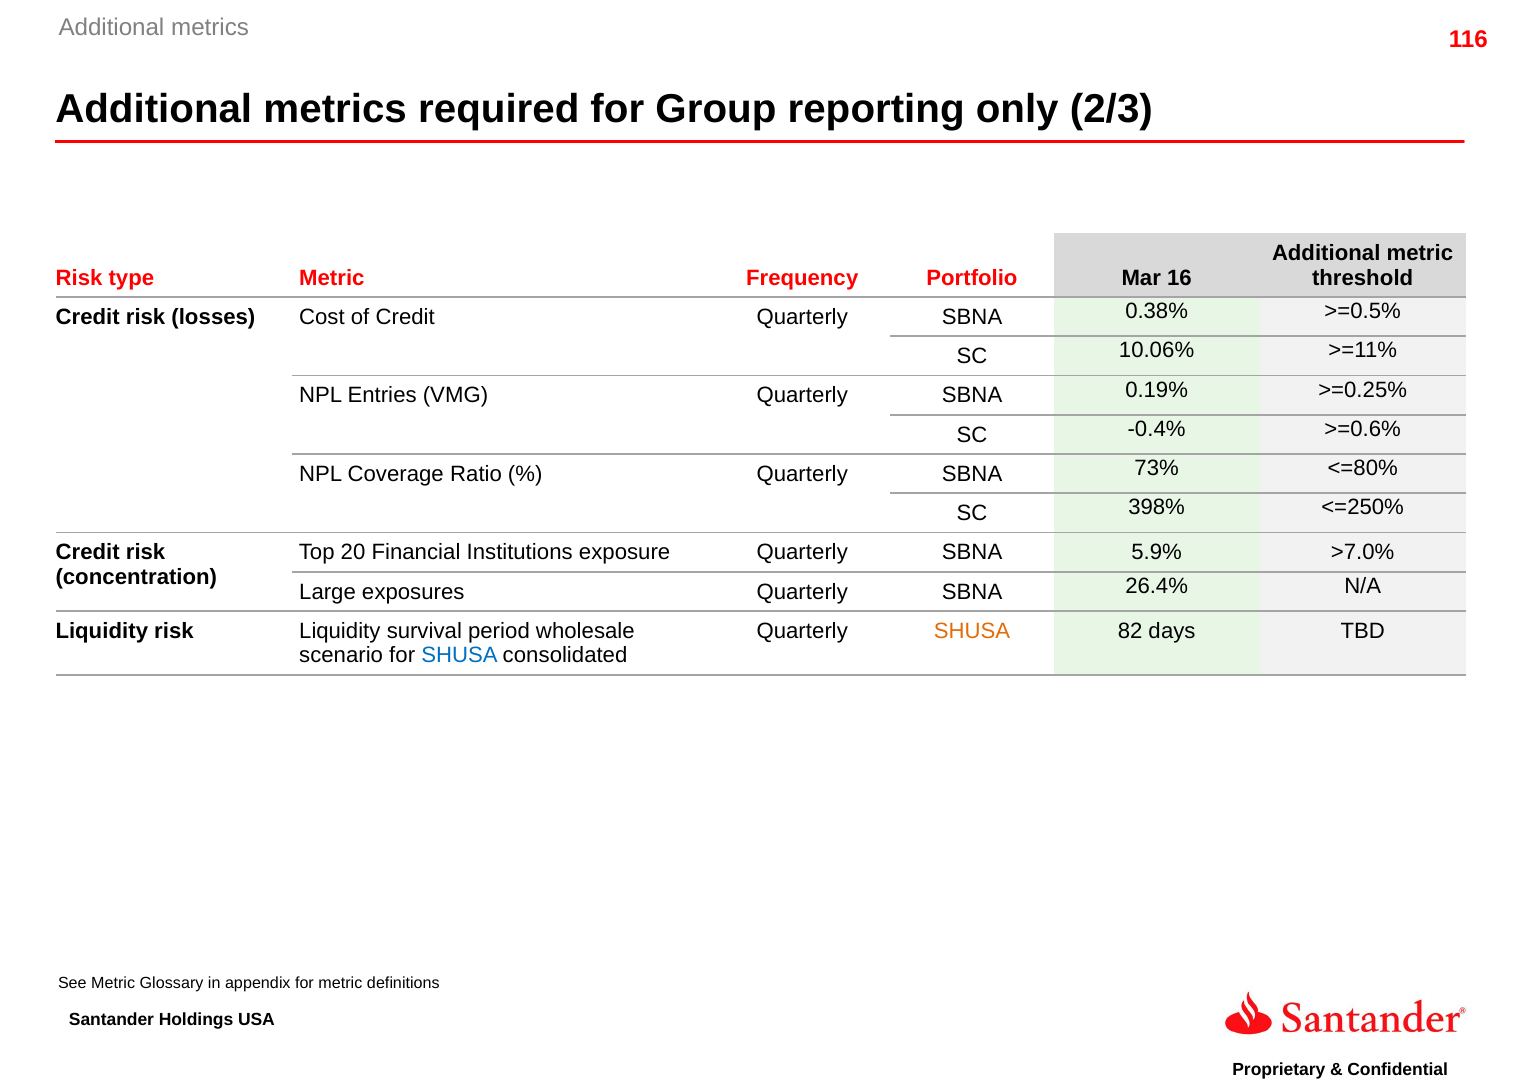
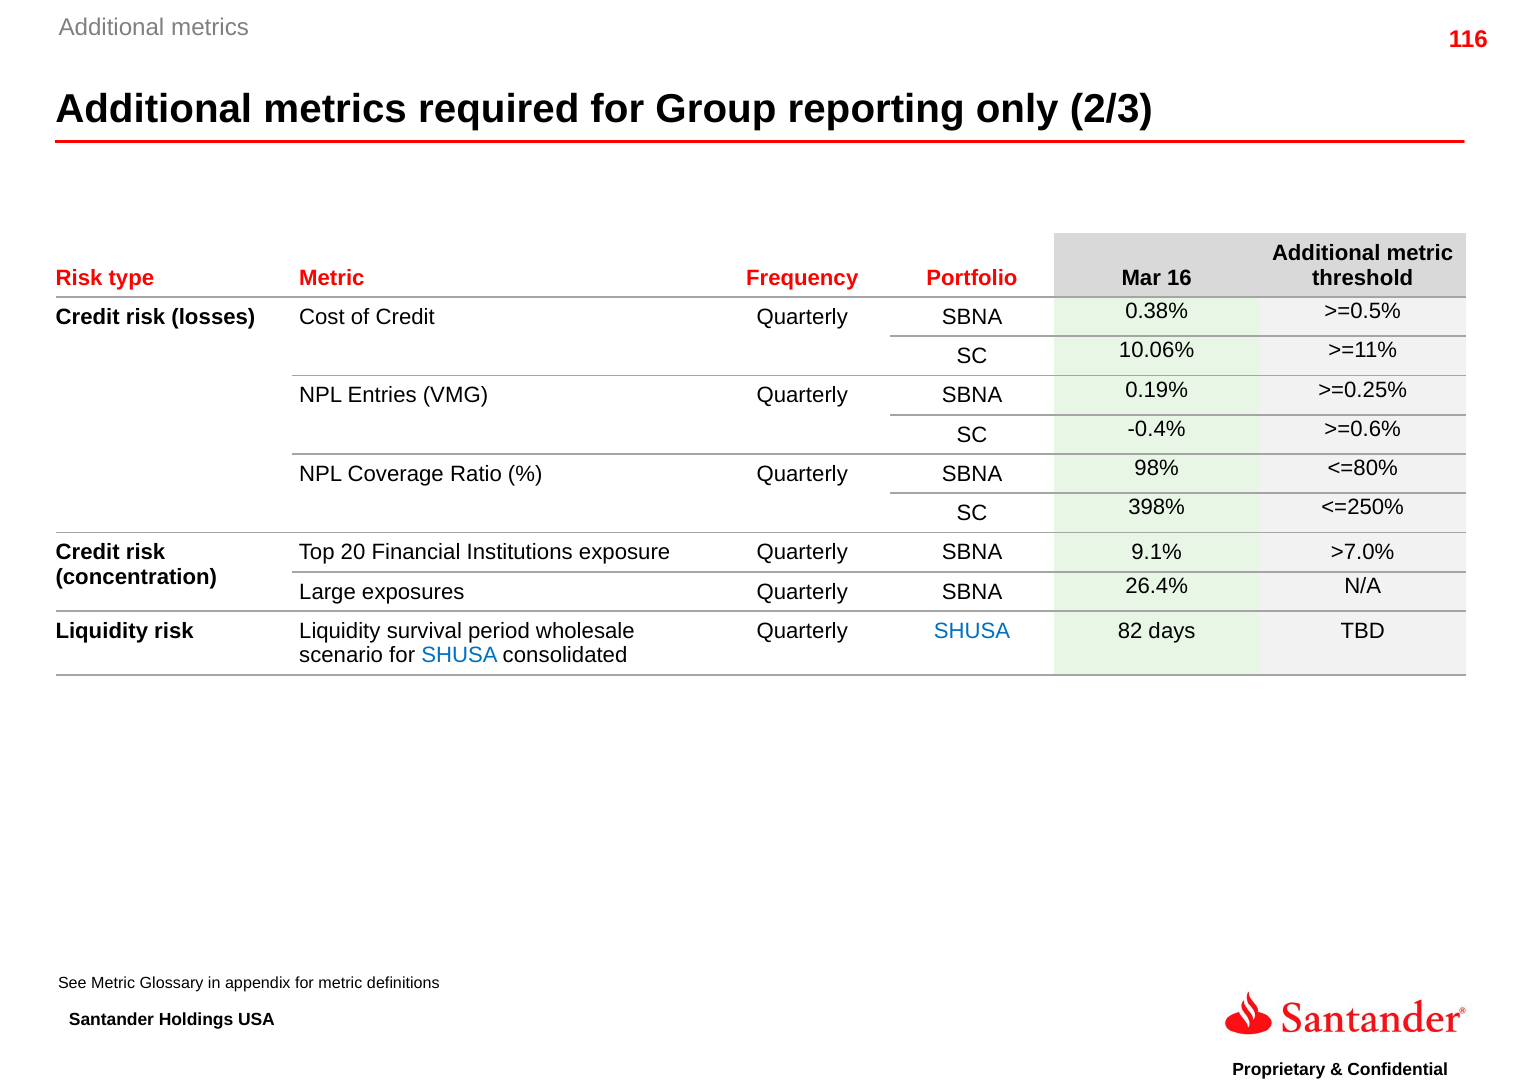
73%: 73% -> 98%
5.9%: 5.9% -> 9.1%
SHUSA at (972, 631) colour: orange -> blue
